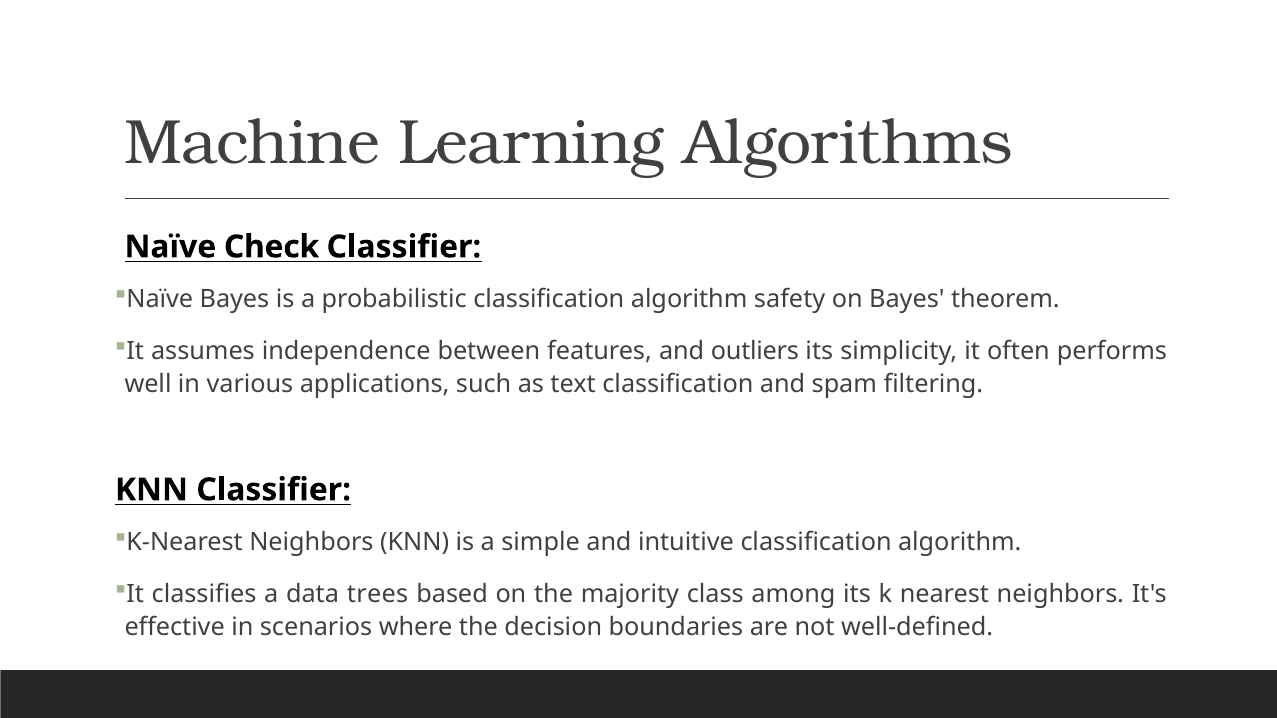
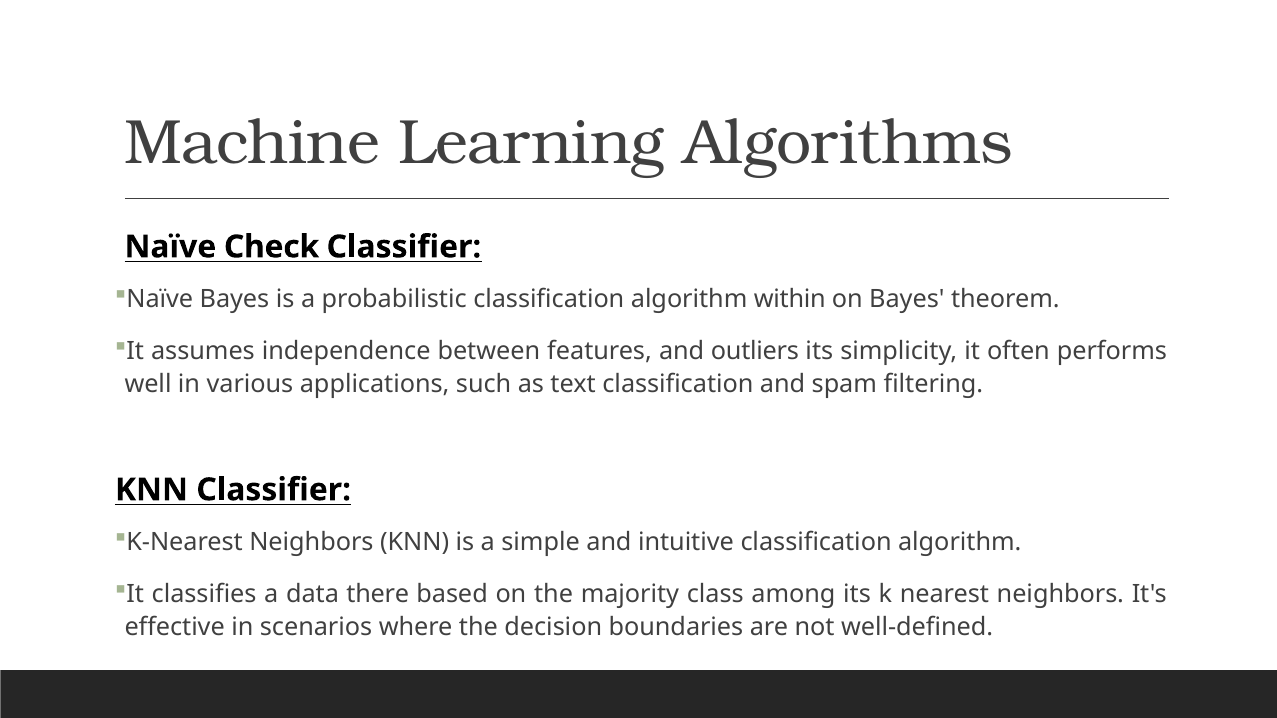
safety: safety -> within
trees: trees -> there
